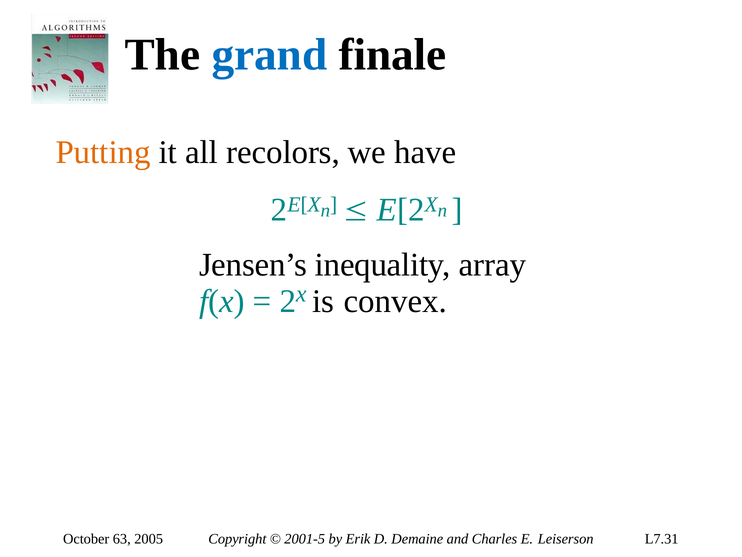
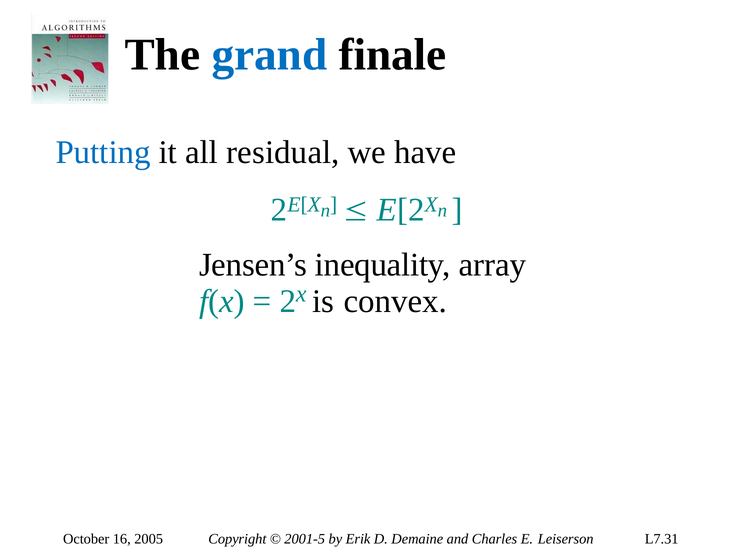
Putting colour: orange -> blue
recolors: recolors -> residual
63: 63 -> 16
